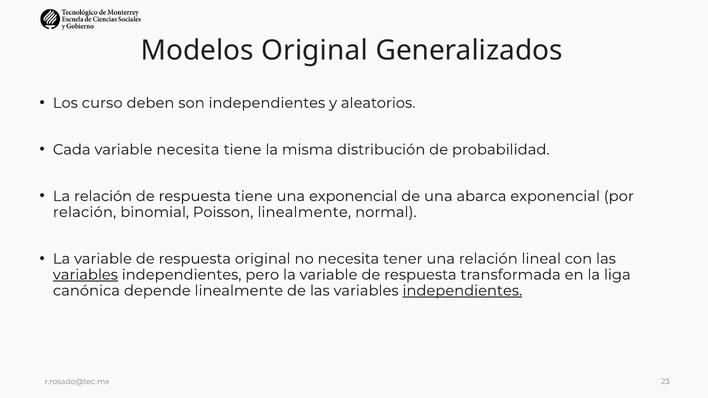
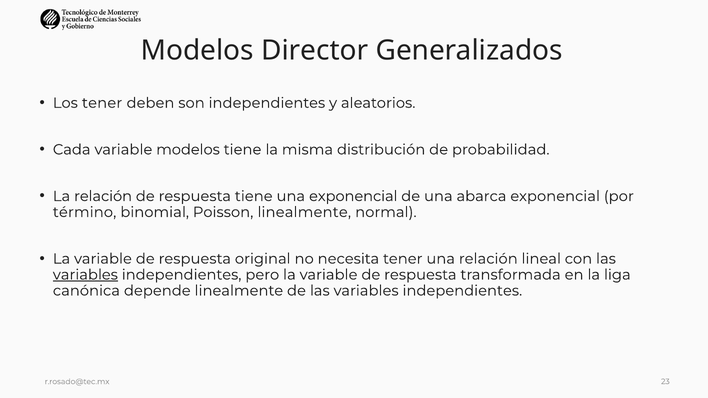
Modelos Original: Original -> Director
Los curso: curso -> tener
variable necesita: necesita -> modelos
relación at (85, 212): relación -> término
independientes at (462, 291) underline: present -> none
